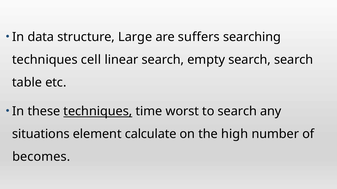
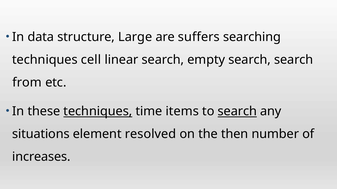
table: table -> from
worst: worst -> items
search at (237, 112) underline: none -> present
calculate: calculate -> resolved
high: high -> then
becomes: becomes -> increases
